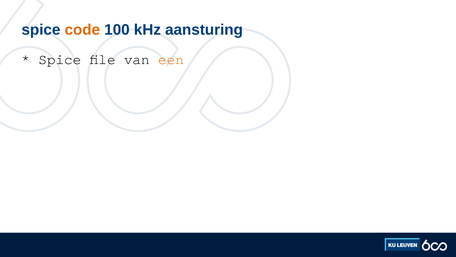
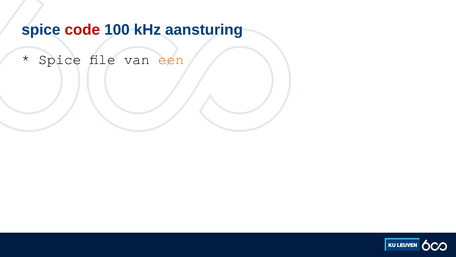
code colour: orange -> red
